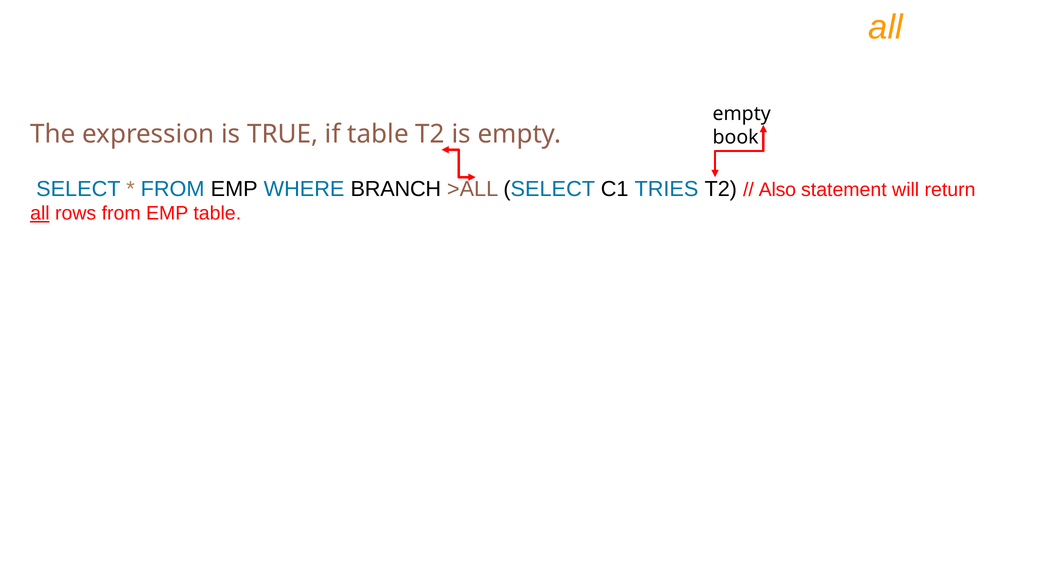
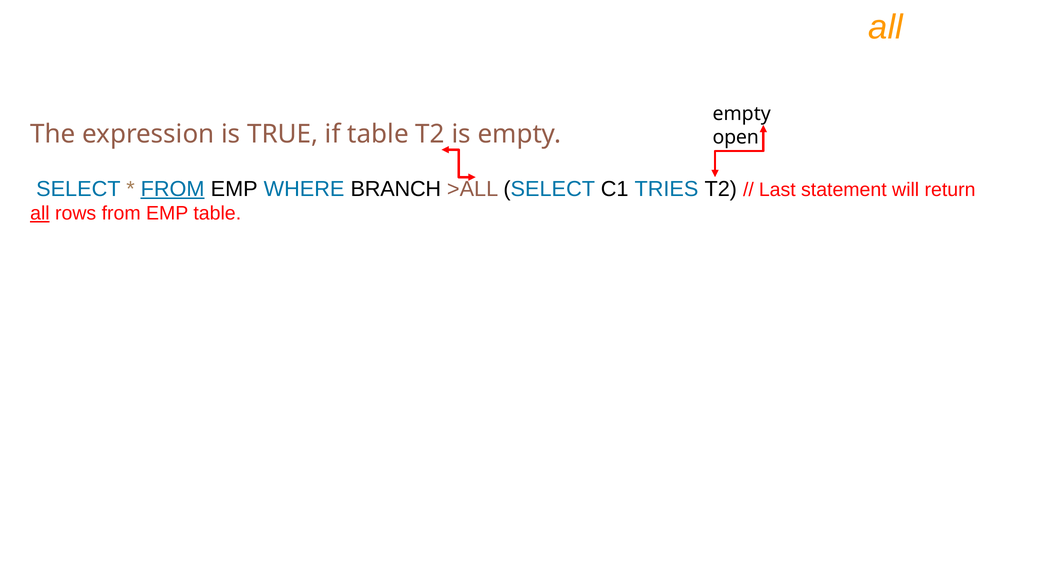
book: book -> open
FROM at (173, 189) underline: none -> present
Also: Also -> Last
